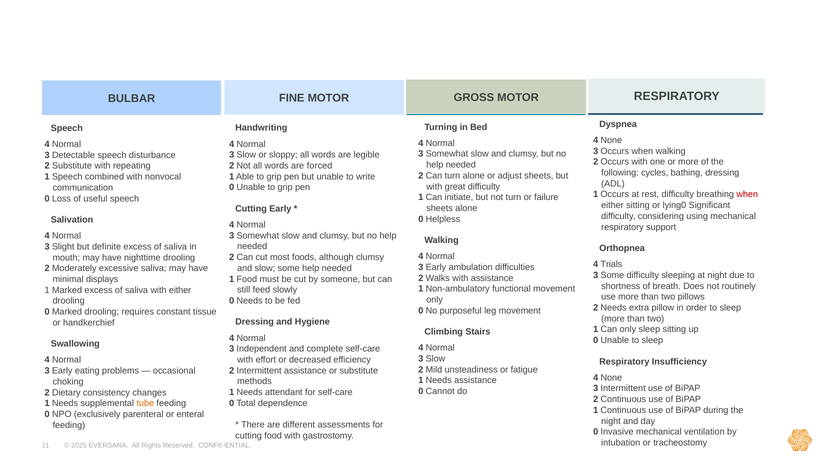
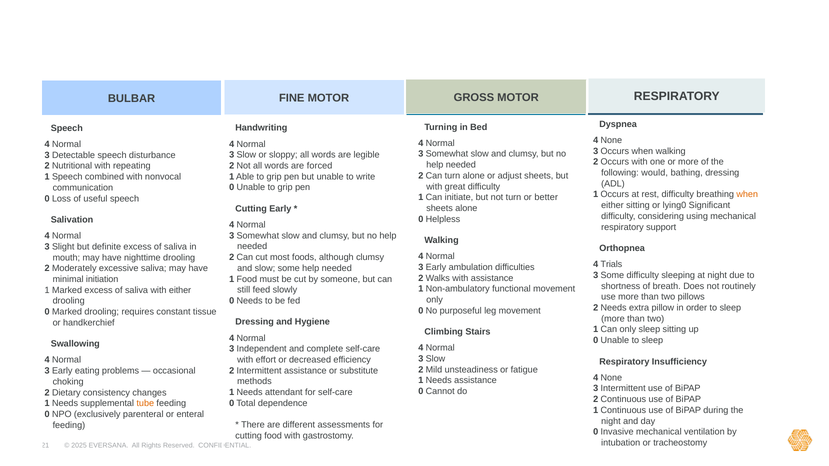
2 Substitute: Substitute -> Nutritional
cycles: cycles -> would
when at (747, 195) colour: red -> orange
failure: failure -> better
displays: displays -> initiation
